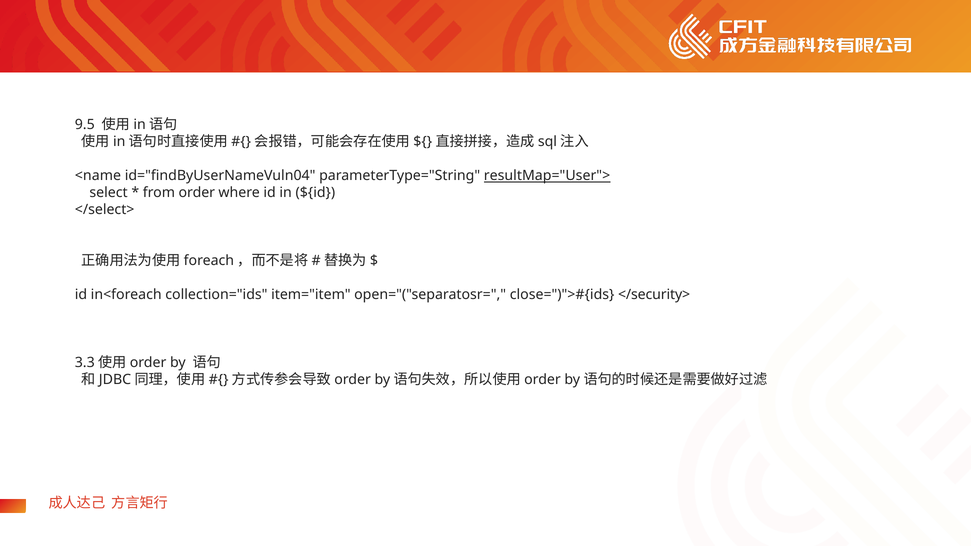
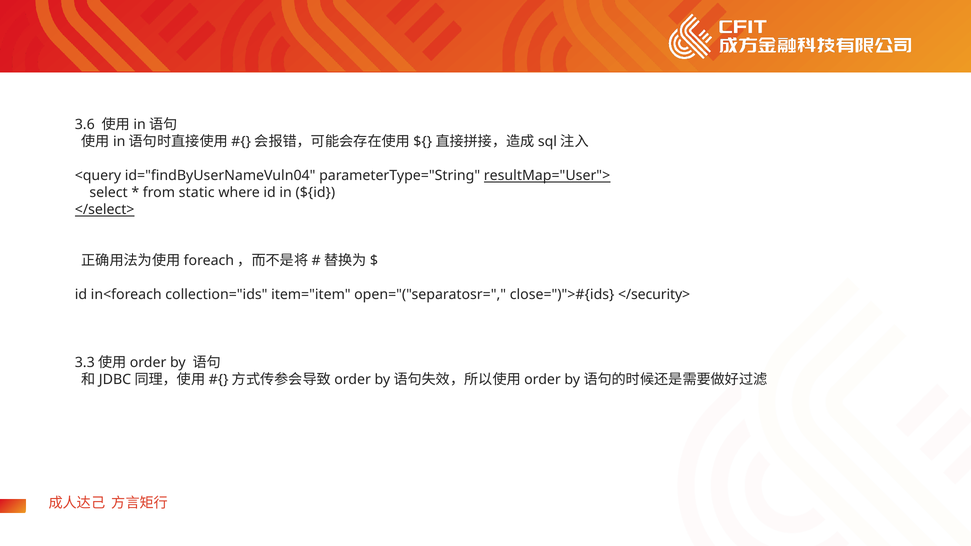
9.5: 9.5 -> 3.6
<name: <name -> <query
from order: order -> static
</select> underline: none -> present
